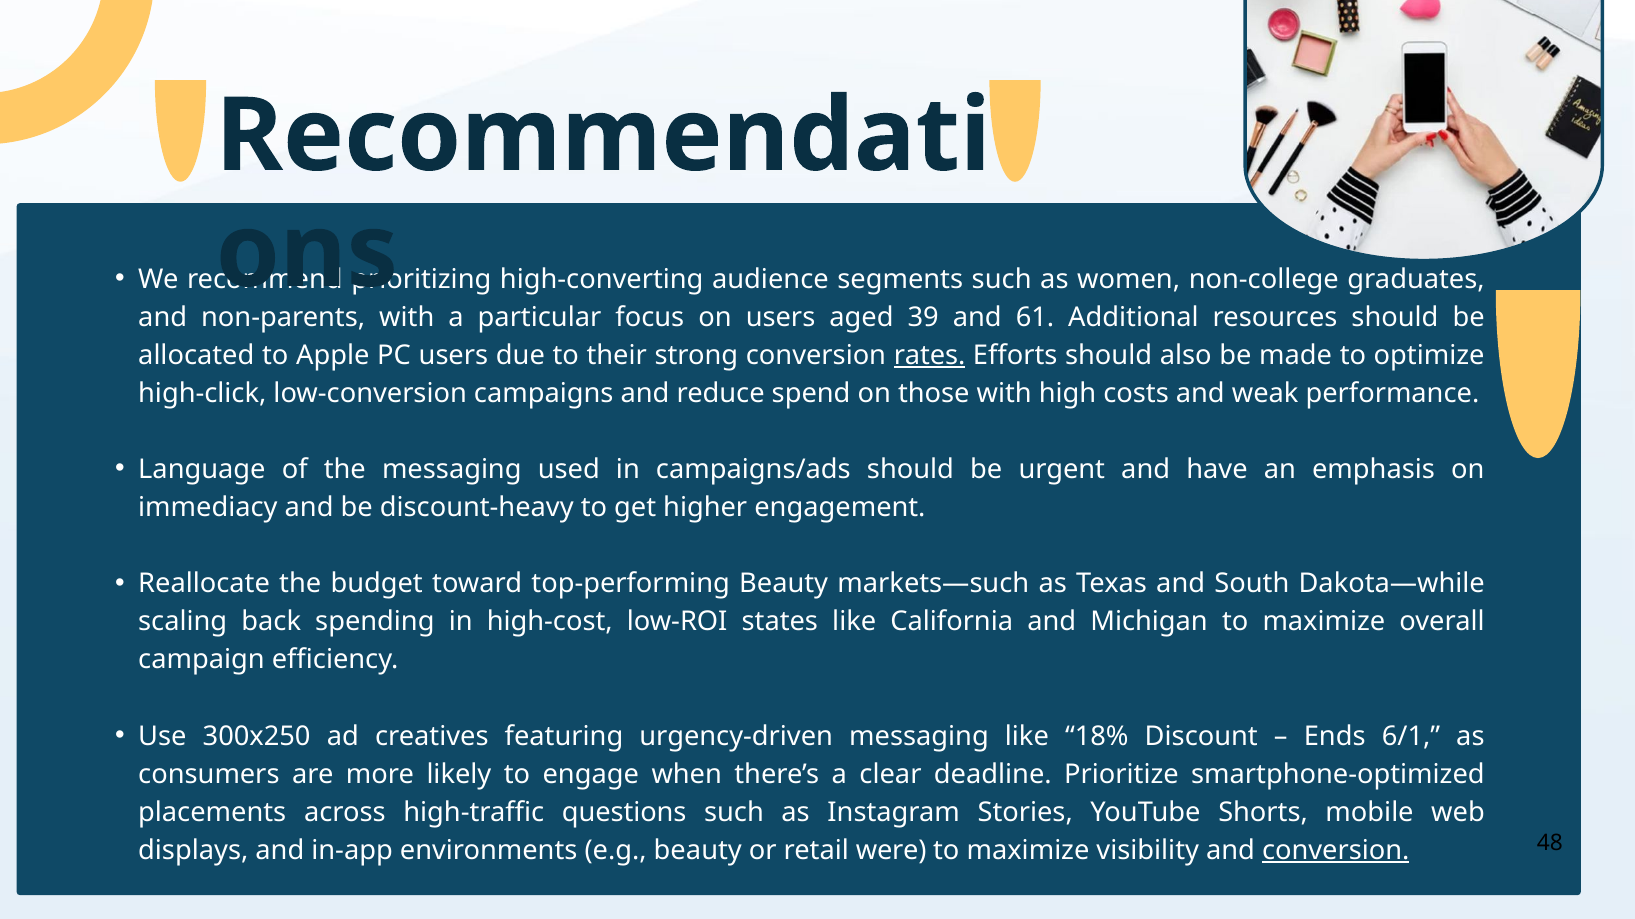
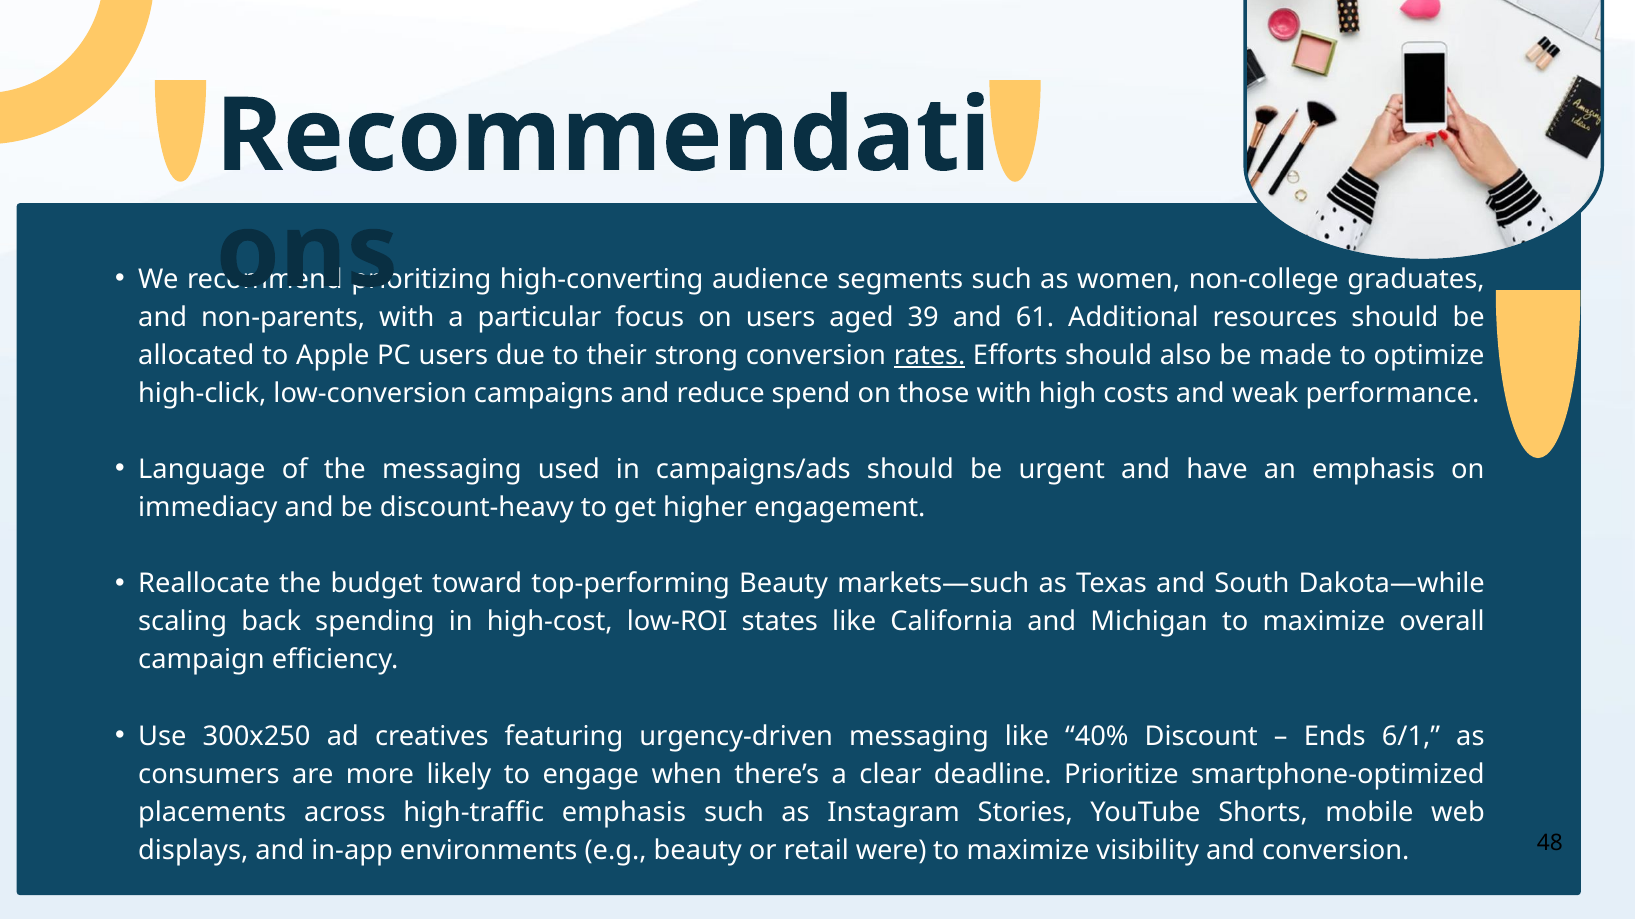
18%: 18% -> 40%
high-traffic questions: questions -> emphasis
conversion at (1336, 851) underline: present -> none
